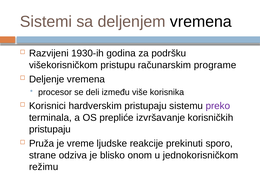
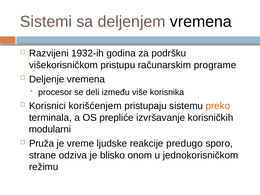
1930-ih: 1930-ih -> 1932-ih
hardverskim: hardverskim -> korišćenjem
preko colour: purple -> orange
pristupaju at (50, 129): pristupaju -> modularni
prekinuti: prekinuti -> predugo
